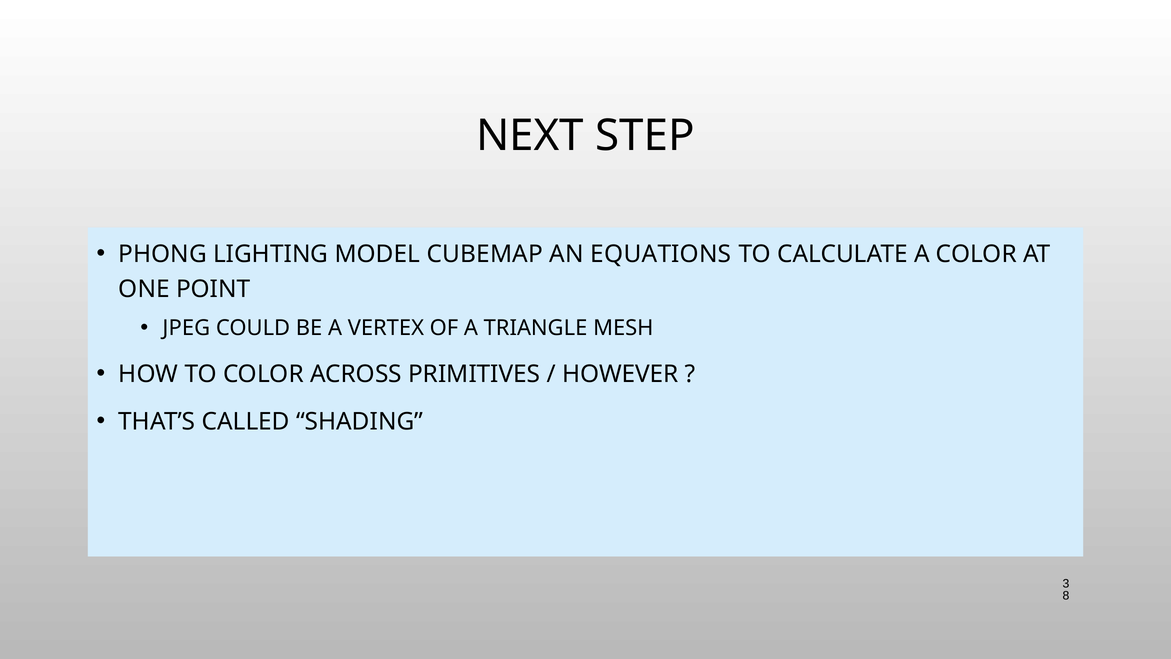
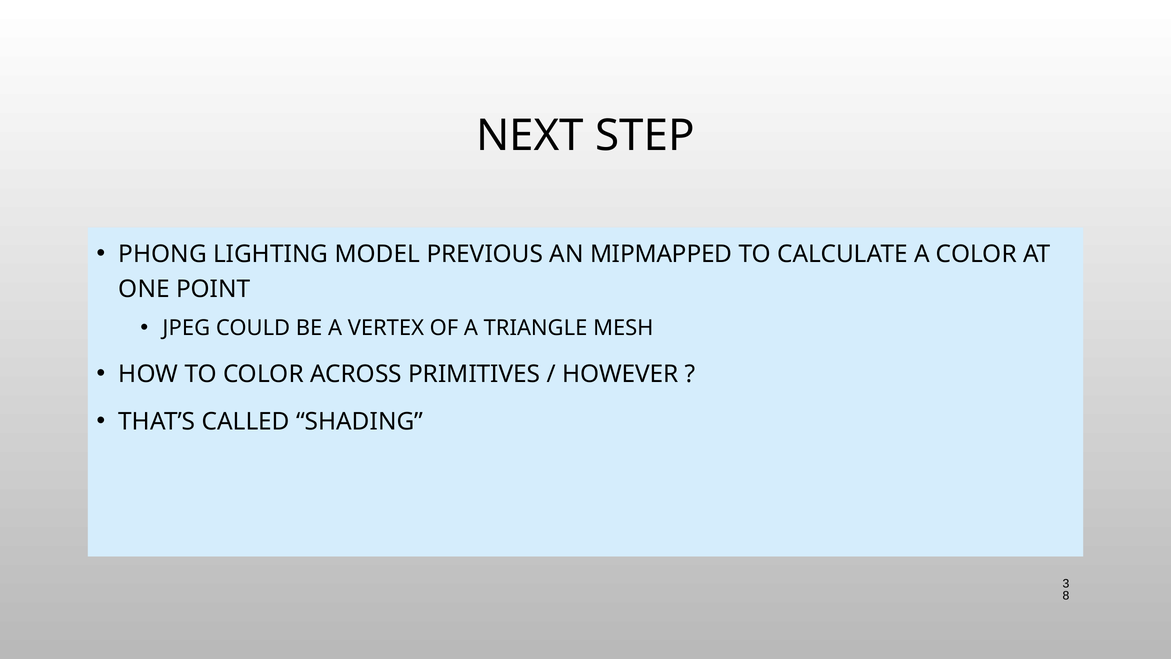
CUBEMAP: CUBEMAP -> PREVIOUS
EQUATIONS: EQUATIONS -> MIPMAPPED
